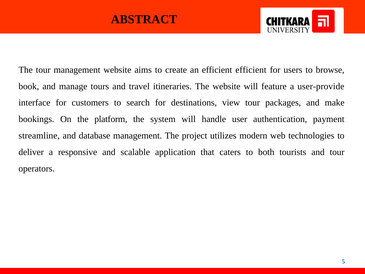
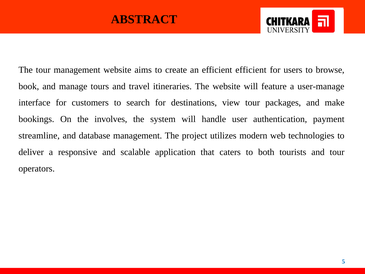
user-provide: user-provide -> user-manage
platform: platform -> involves
